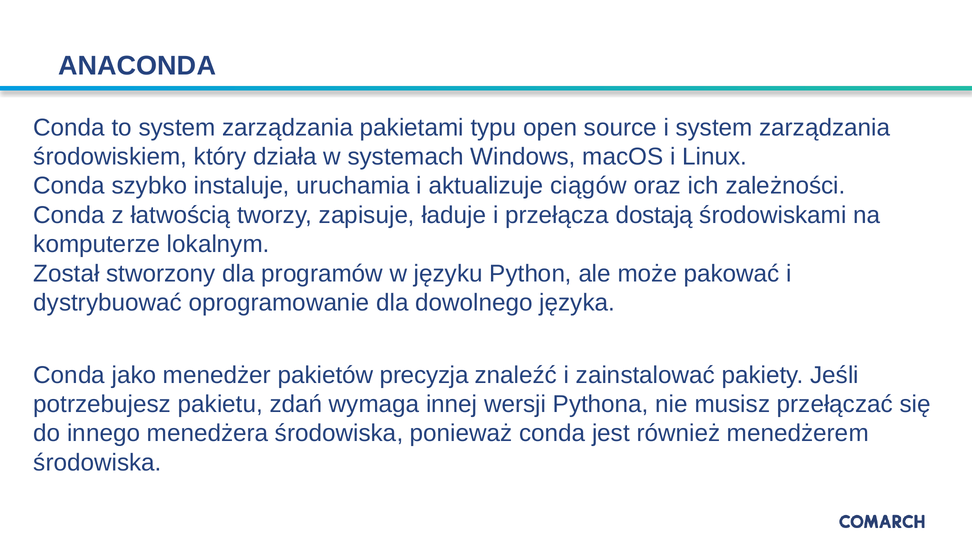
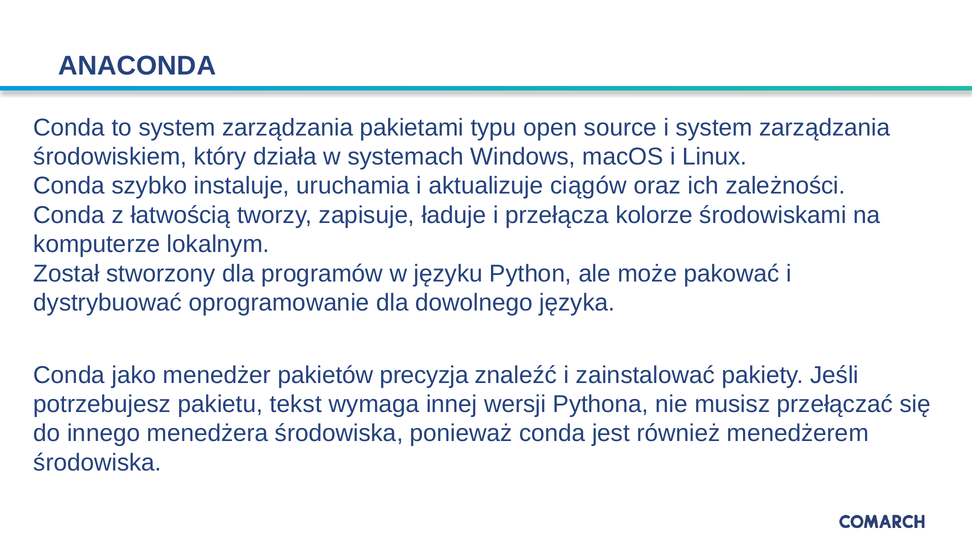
dostają: dostają -> kolorze
zdań: zdań -> tekst
